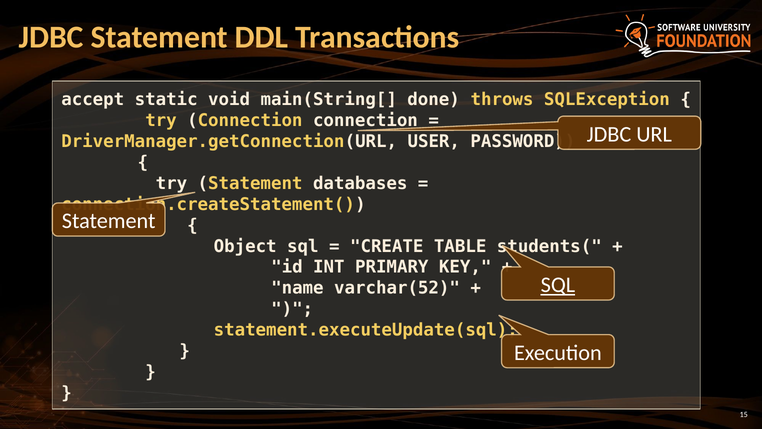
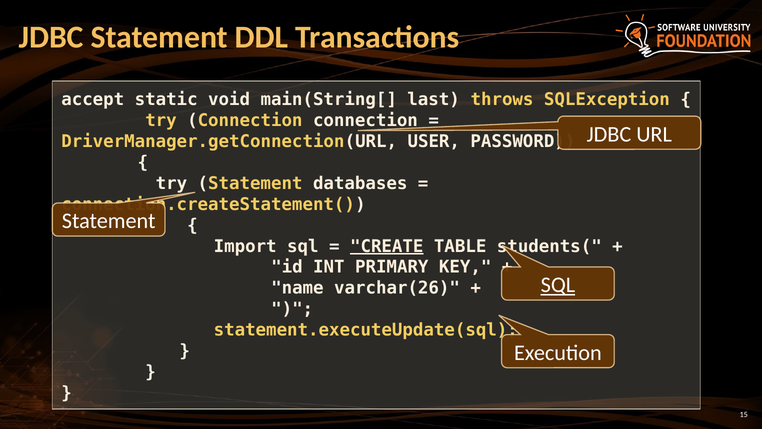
done: done -> last
Object: Object -> Import
CREATE underline: none -> present
varchar(52: varchar(52 -> varchar(26
